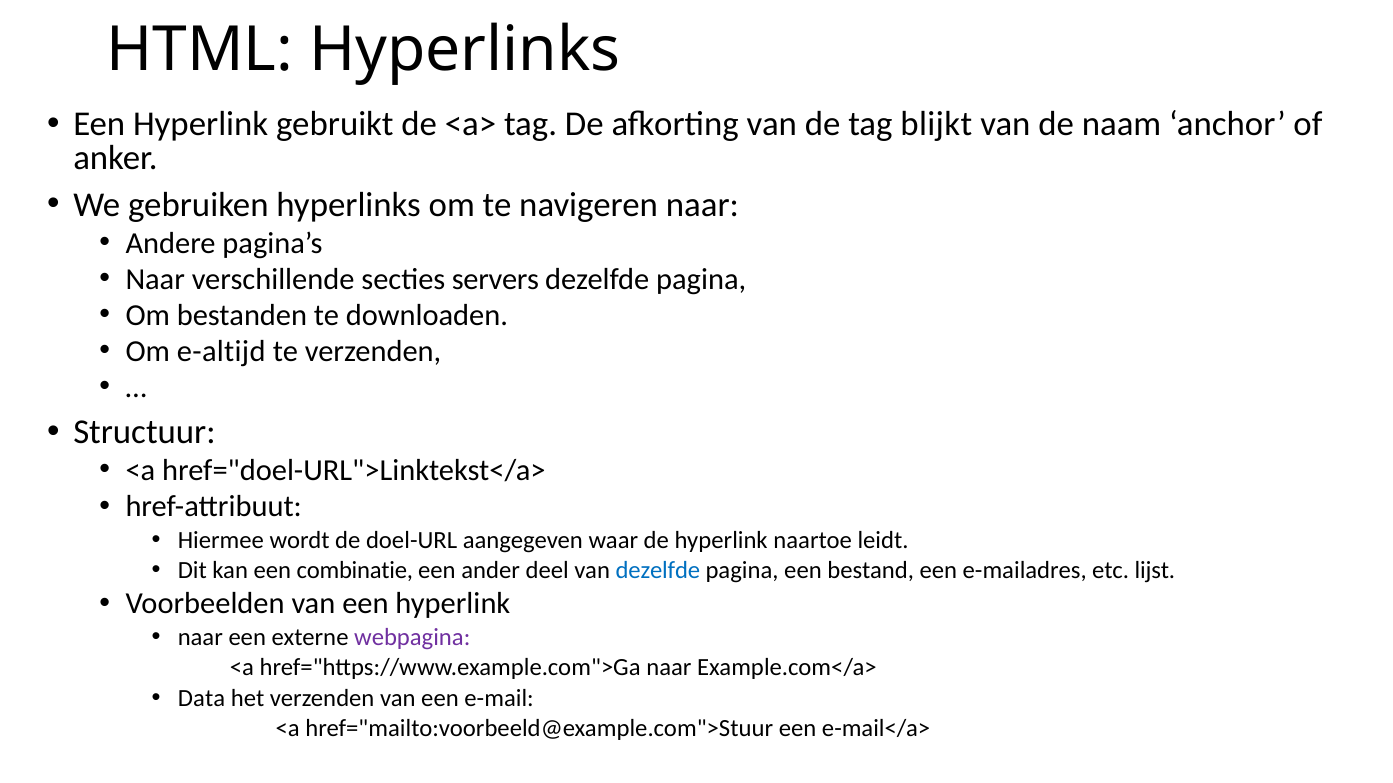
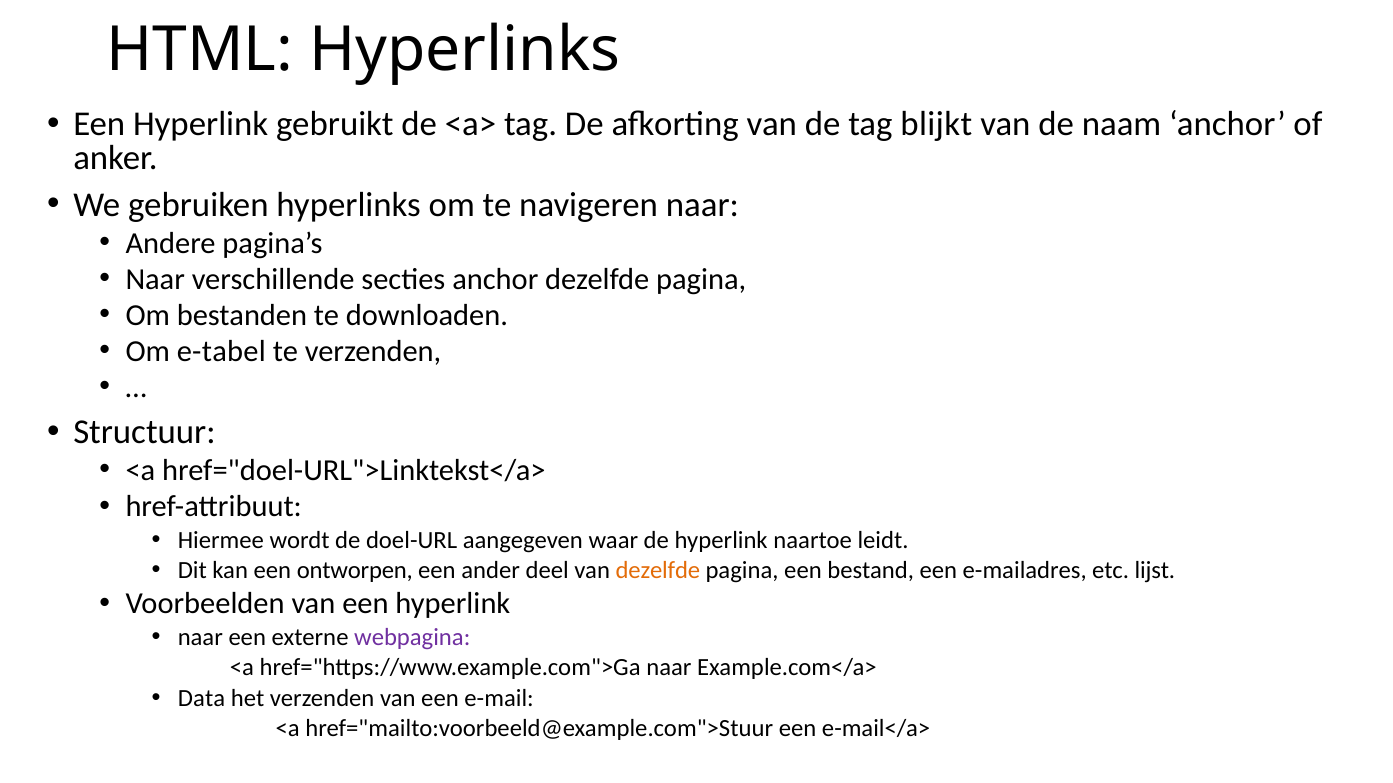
secties servers: servers -> anchor
e-altijd: e-altijd -> e-tabel
combinatie: combinatie -> ontworpen
dezelfde at (658, 571) colour: blue -> orange
